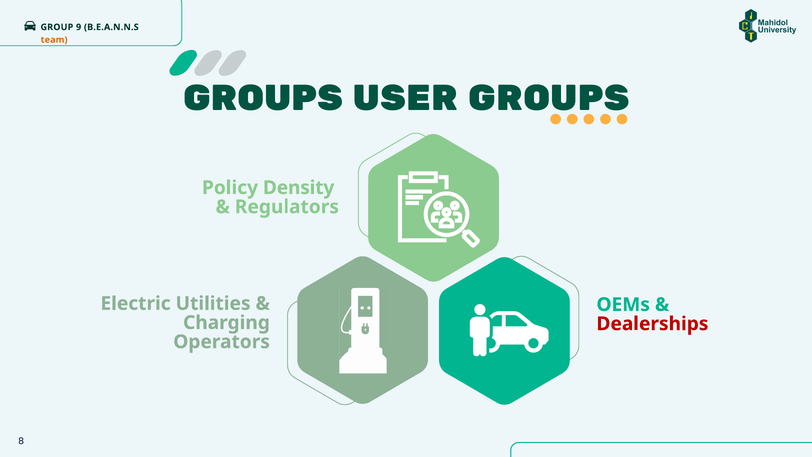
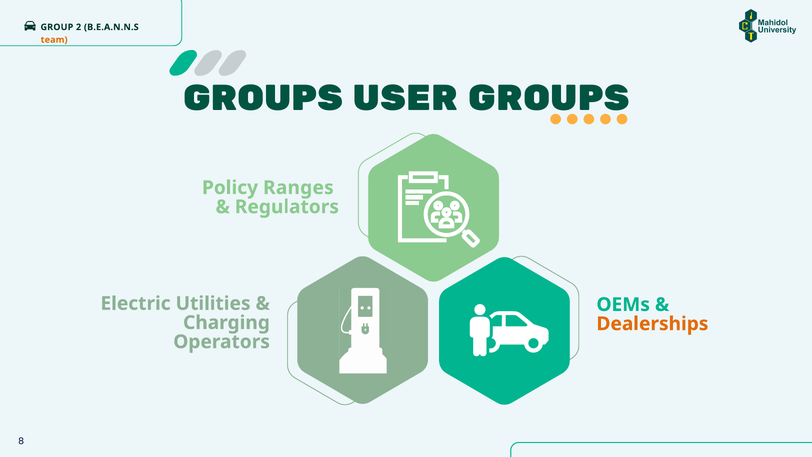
9: 9 -> 2
Density: Density -> Ranges
Dealerships colour: red -> orange
